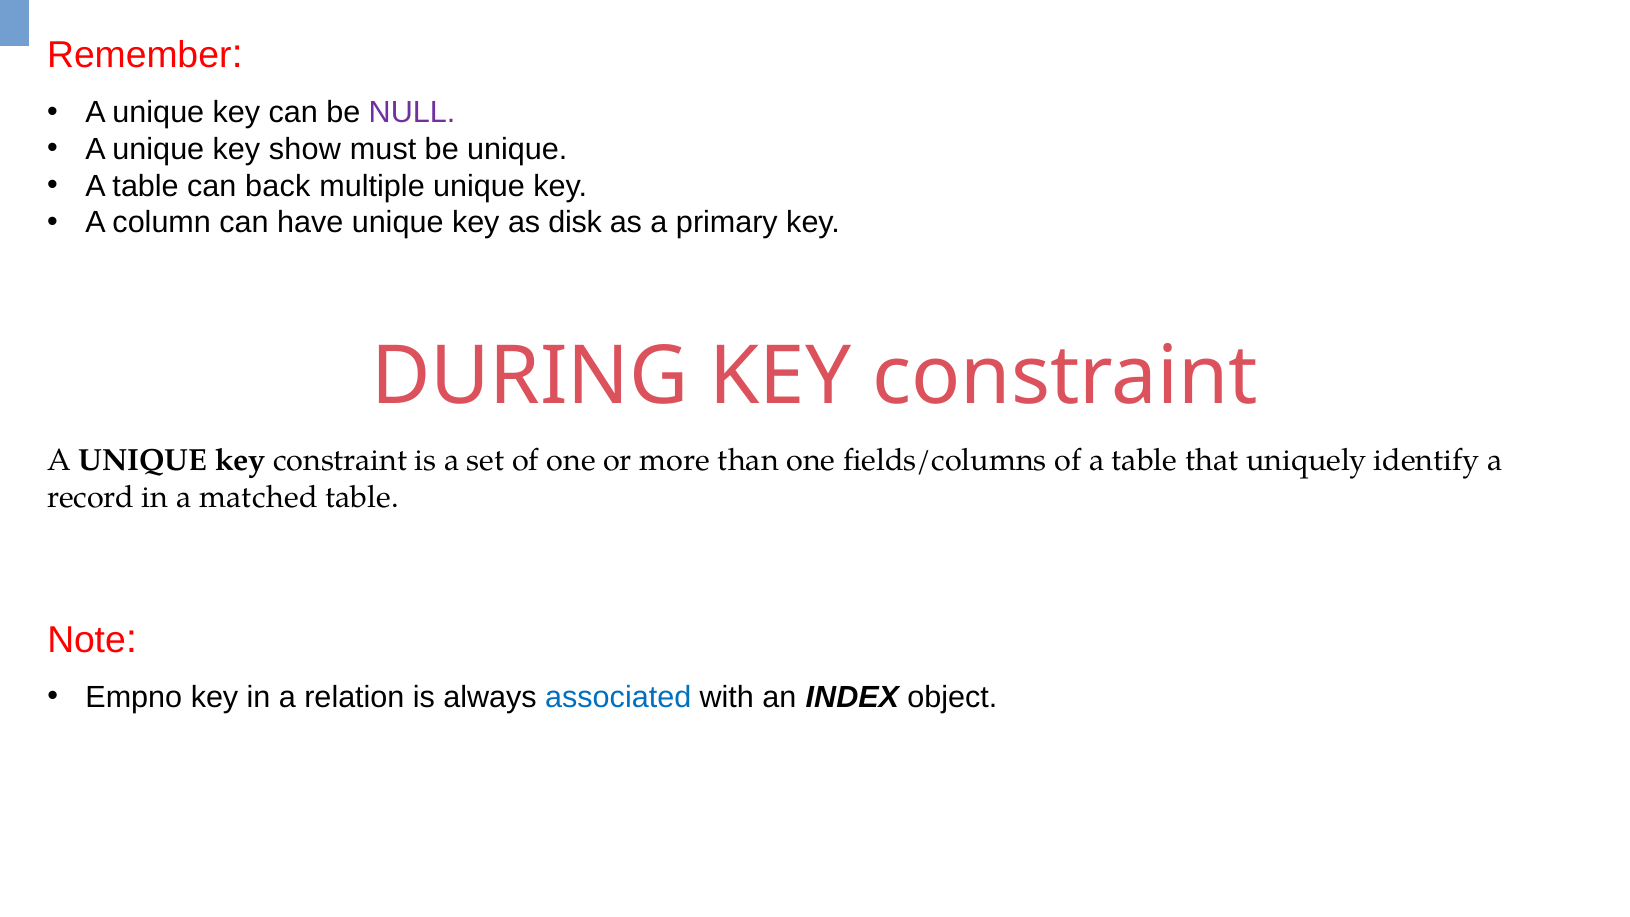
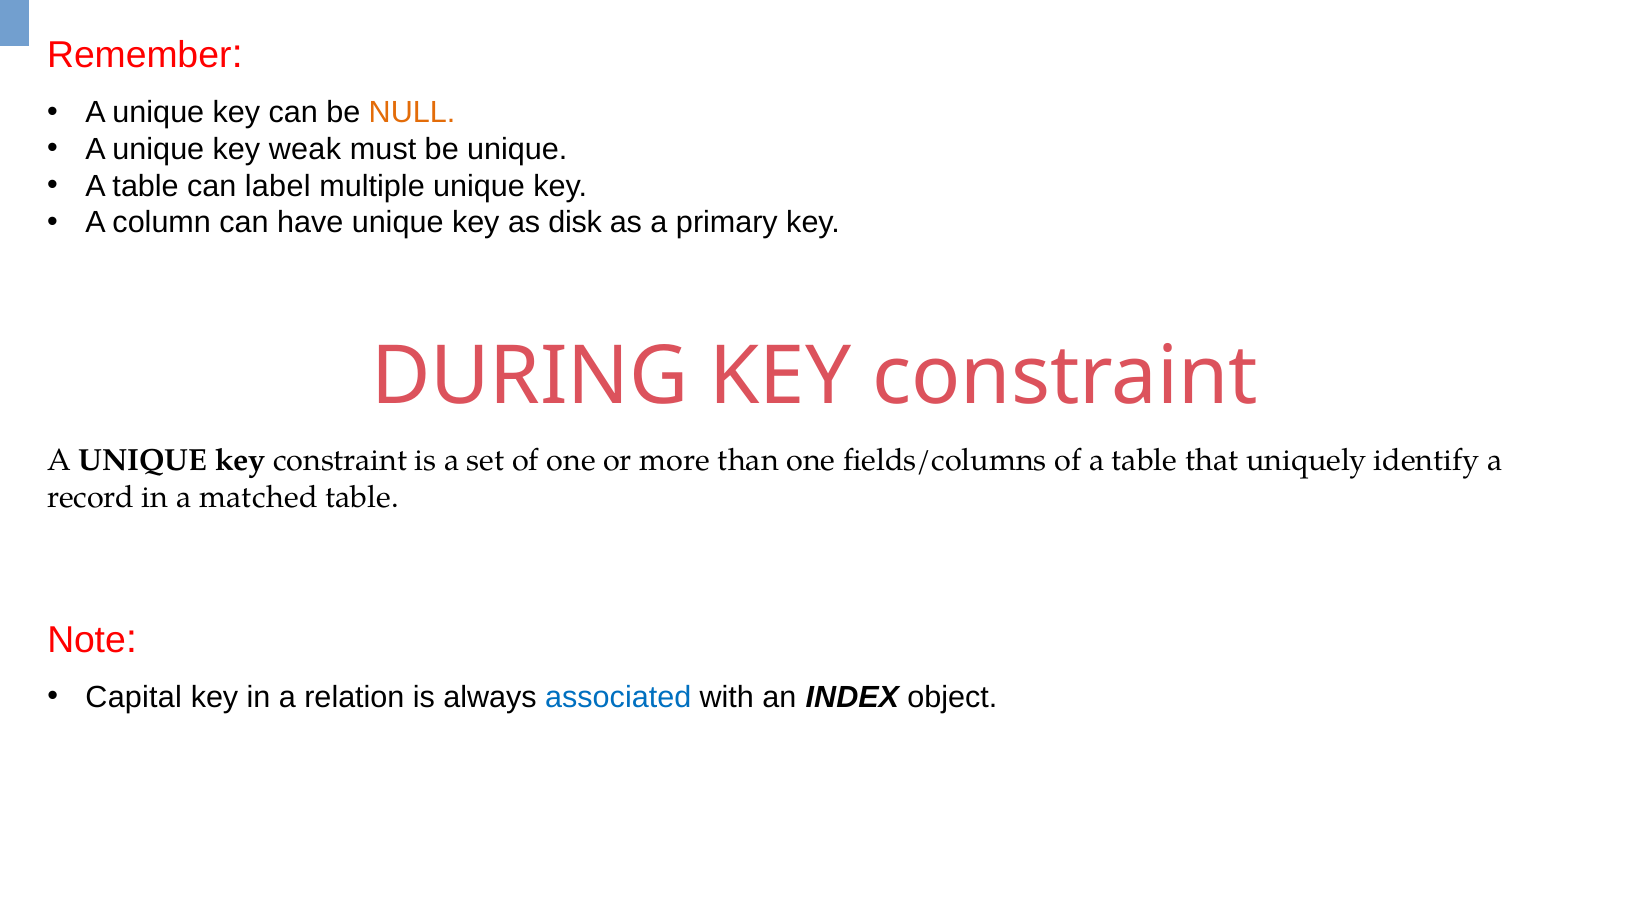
NULL colour: purple -> orange
show: show -> weak
back: back -> label
Empno: Empno -> Capital
